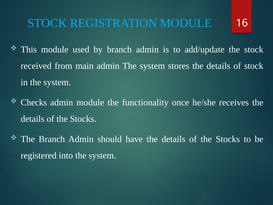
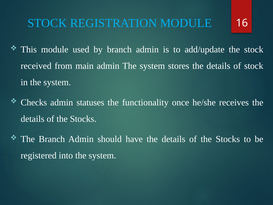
admin module: module -> statuses
